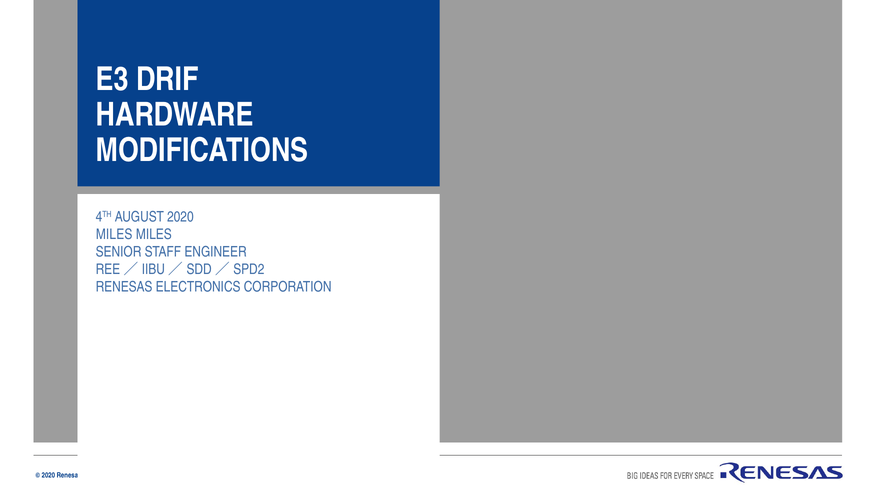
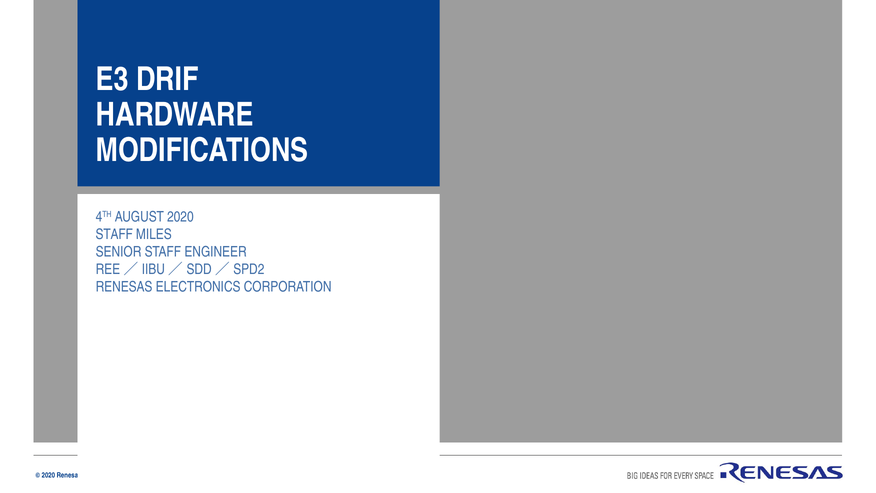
MILES at (114, 234): MILES -> STAFF
